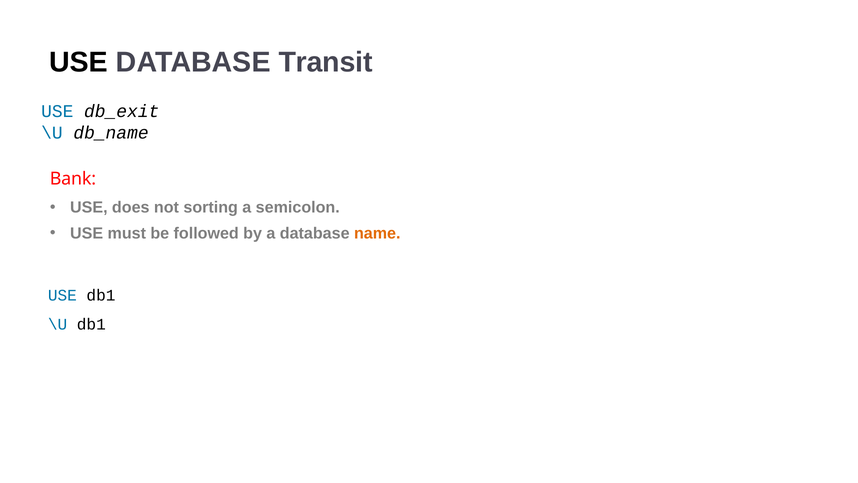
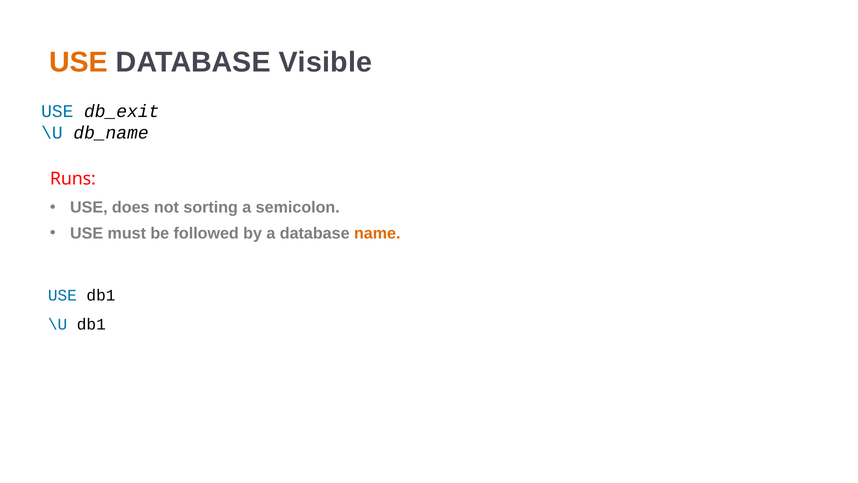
USE at (79, 62) colour: black -> orange
Transit: Transit -> Visible
Bank: Bank -> Runs
